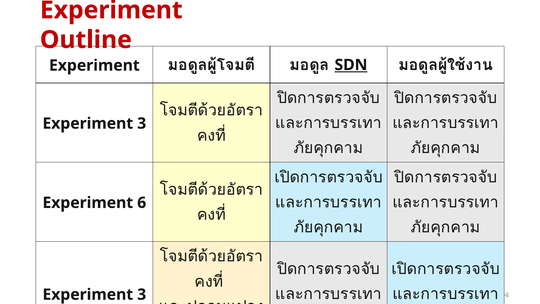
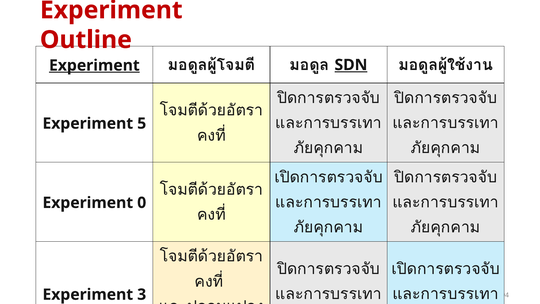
Experiment at (94, 65) underline: none -> present
3 at (142, 123): 3 -> 5
6: 6 -> 0
